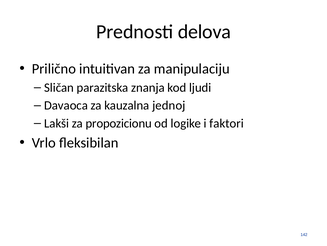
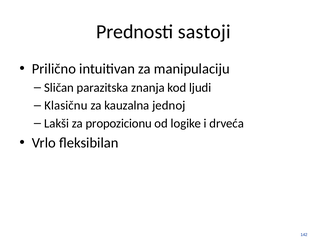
delova: delova -> sastoji
Davaoca: Davaoca -> Klasičnu
faktori: faktori -> drveća
